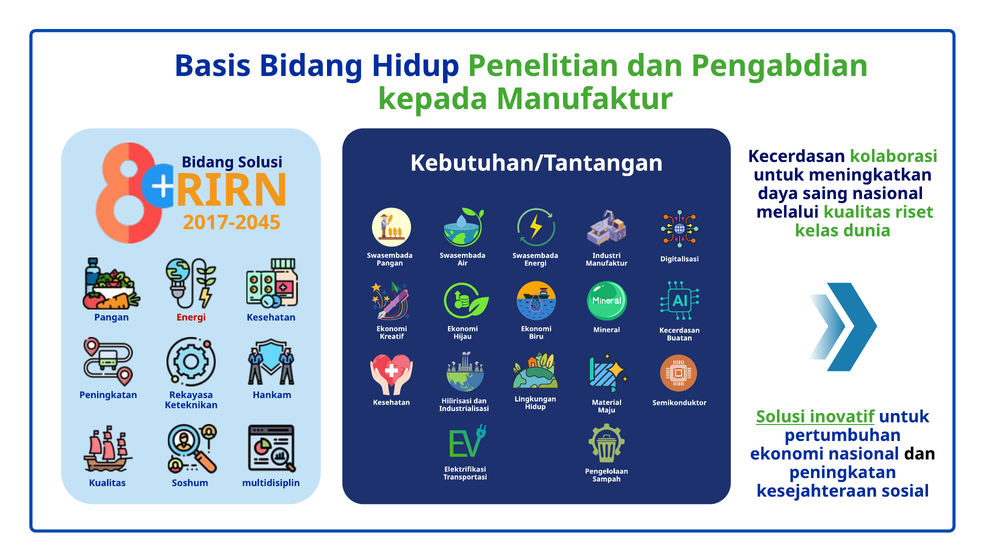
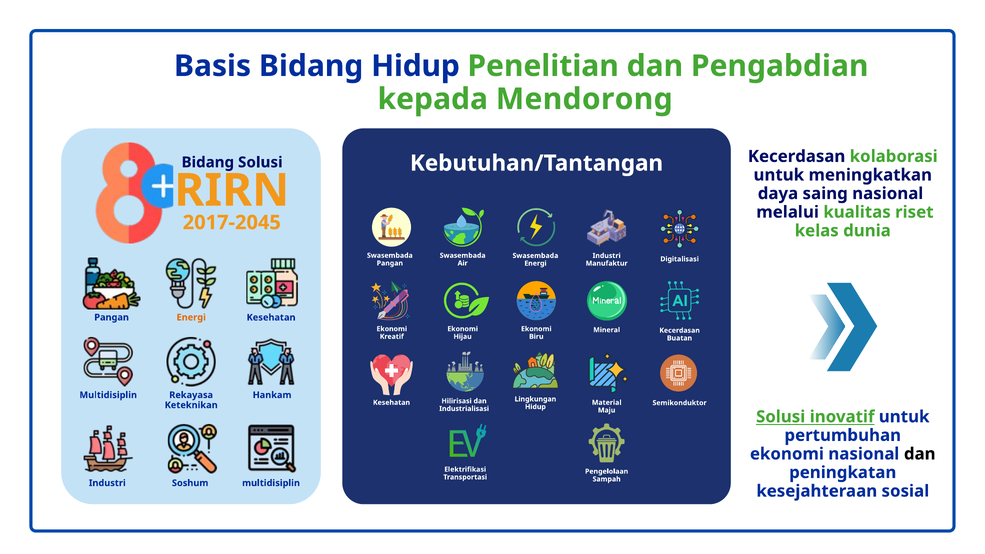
kepada Manufaktur: Manufaktur -> Mendorong
Energi at (191, 317) colour: red -> orange
Peningkatan at (108, 395): Peningkatan -> Multidisiplin
Kualitas at (107, 483): Kualitas -> Industri
